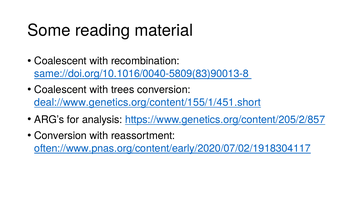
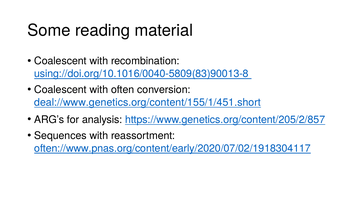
same://doi.org/10.1016/0040-5809(83)90013-8: same://doi.org/10.1016/0040-5809(83)90013-8 -> using://doi.org/10.1016/0040-5809(83)90013-8
trees: trees -> often
Conversion at (60, 135): Conversion -> Sequences
